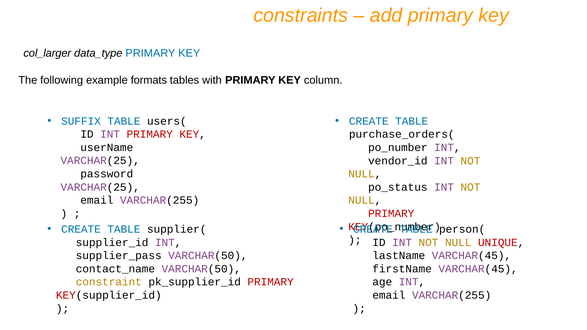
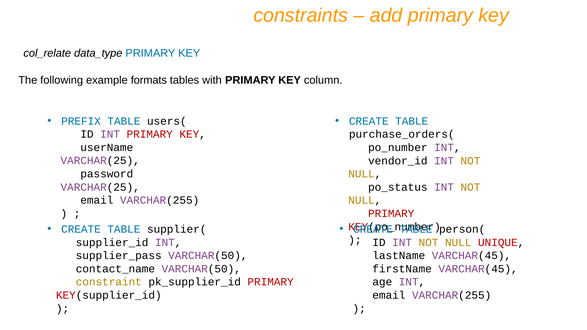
col_larger: col_larger -> col_relate
SUFFIX: SUFFIX -> PREFIX
